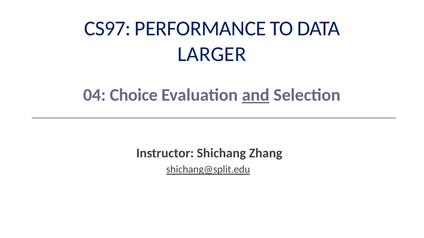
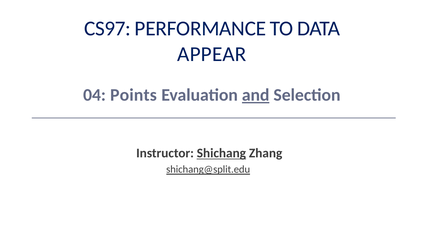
LARGER: LARGER -> APPEAR
Choice: Choice -> Points
Shichang underline: none -> present
